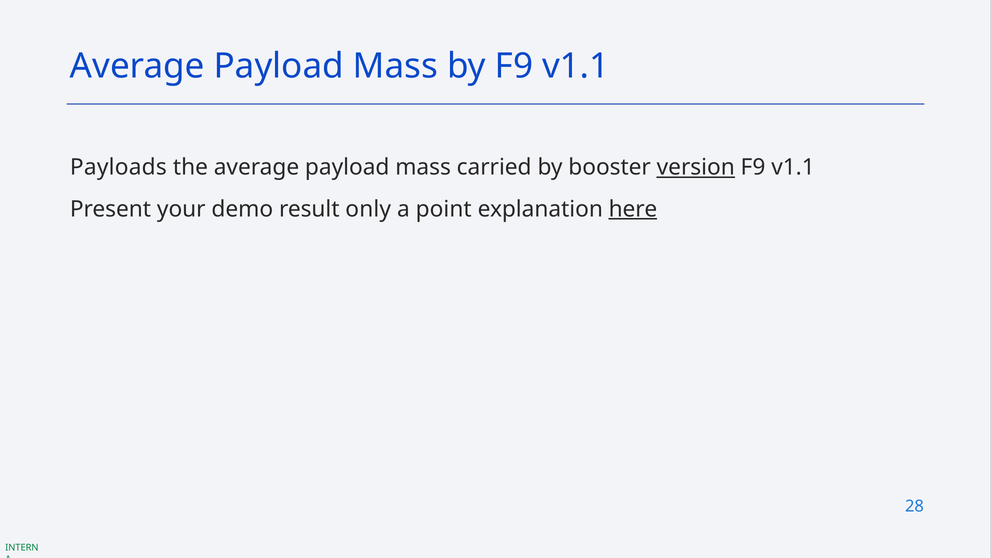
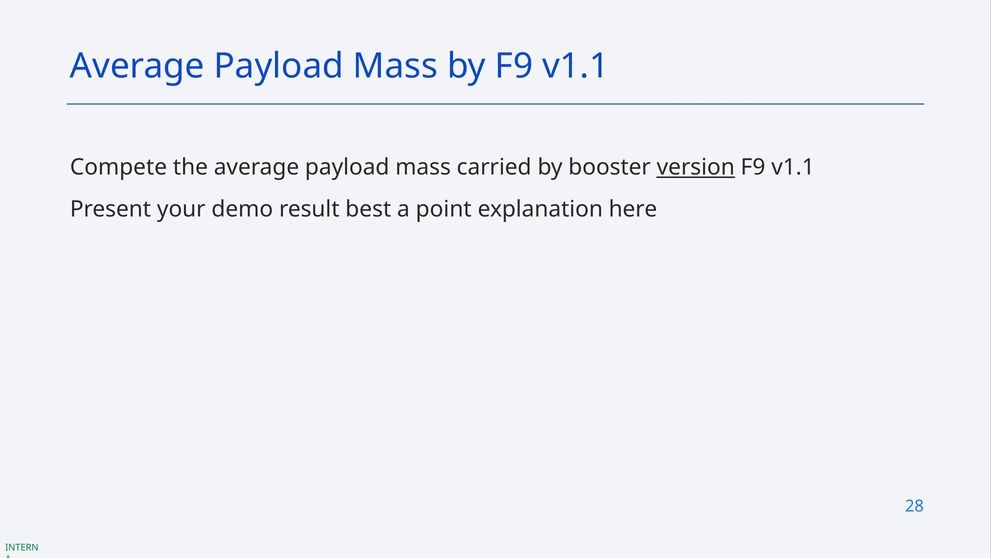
Payloads: Payloads -> Compete
only: only -> best
here underline: present -> none
